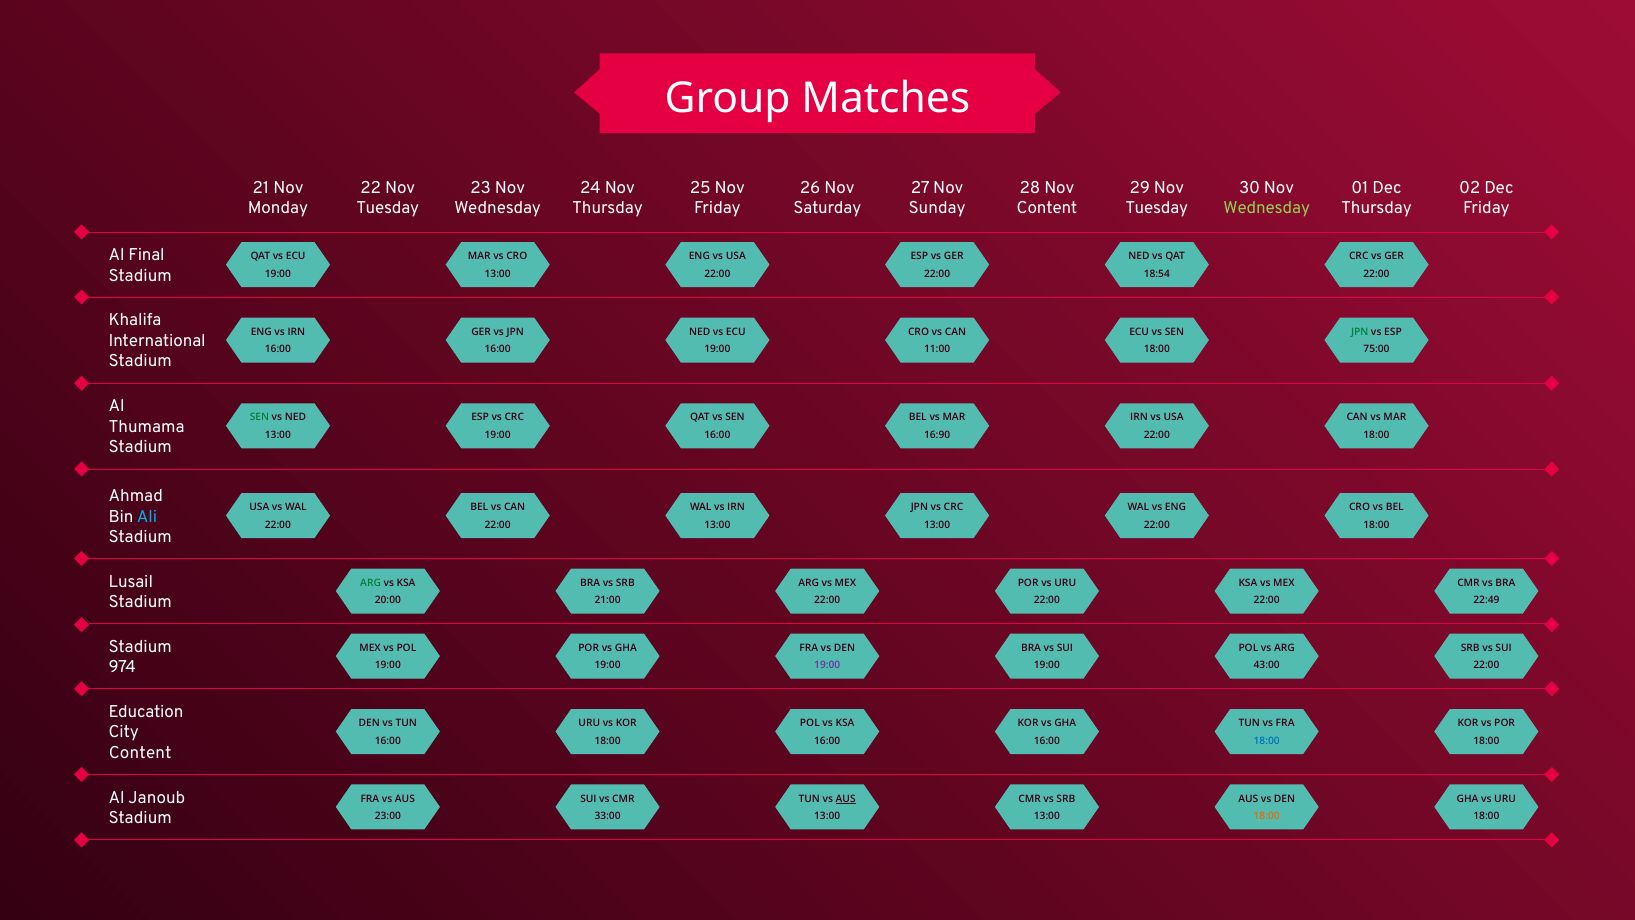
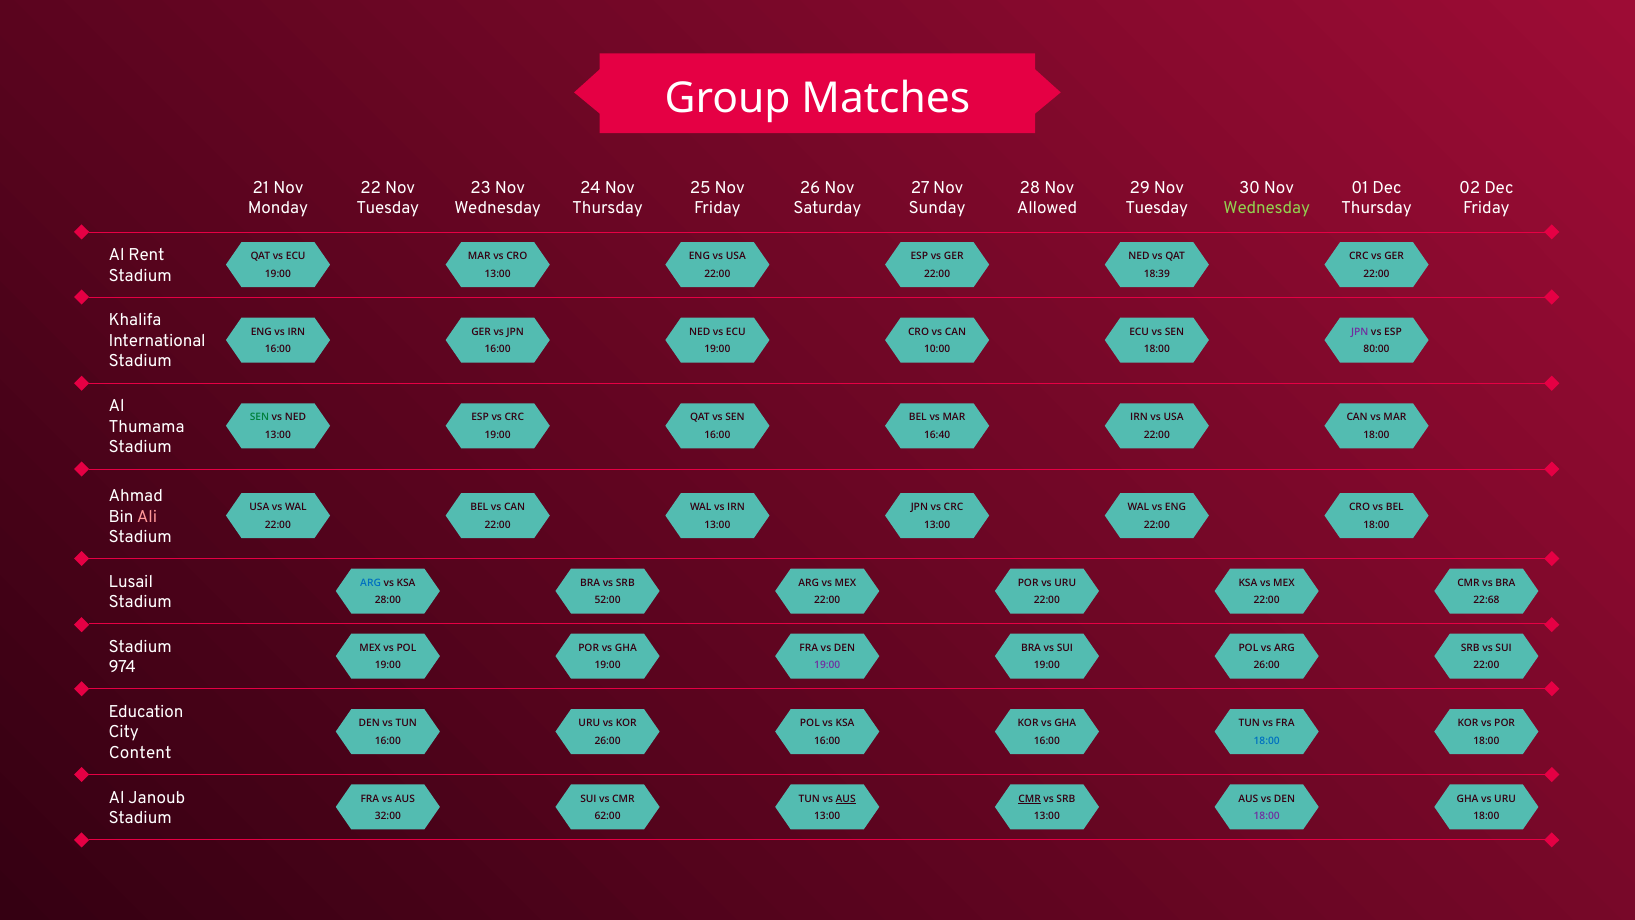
Content at (1047, 208): Content -> Allowed
Final: Final -> Rent
18:54: 18:54 -> 18:39
JPN at (1360, 332) colour: green -> purple
11:00: 11:00 -> 10:00
75:00: 75:00 -> 80:00
16:90: 16:90 -> 16:40
Ali colour: light blue -> pink
ARG at (371, 582) colour: green -> blue
20:00: 20:00 -> 28:00
21:00: 21:00 -> 52:00
22:49: 22:49 -> 22:68
43:00 at (1267, 665): 43:00 -> 26:00
18:00 at (608, 741): 18:00 -> 26:00
CMR at (1030, 798) underline: none -> present
23:00: 23:00 -> 32:00
33:00: 33:00 -> 62:00
18:00 at (1267, 816) colour: orange -> purple
